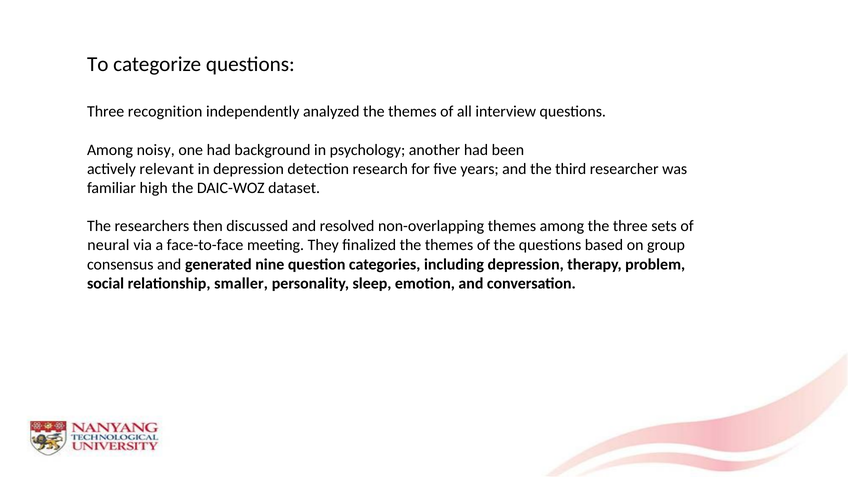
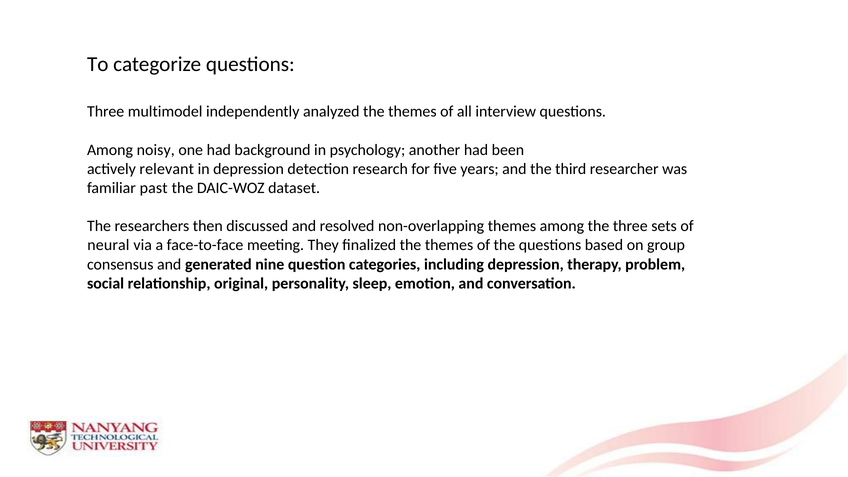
recognition: recognition -> multimodel
high: high -> past
smaller: smaller -> original
